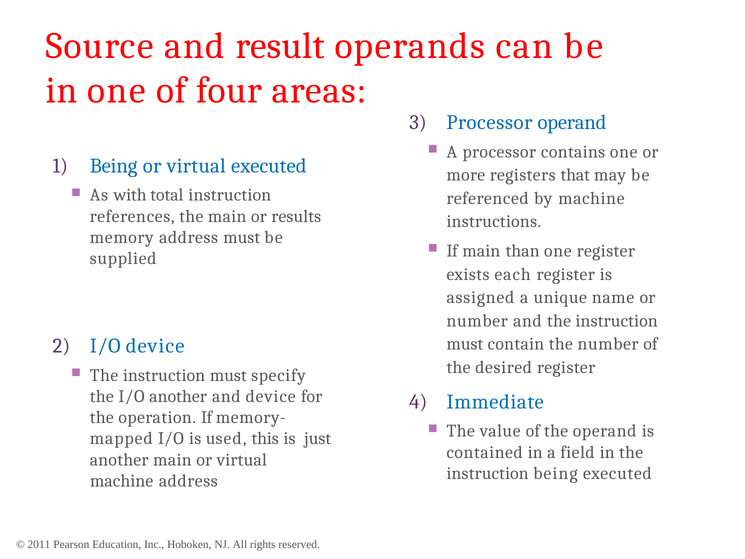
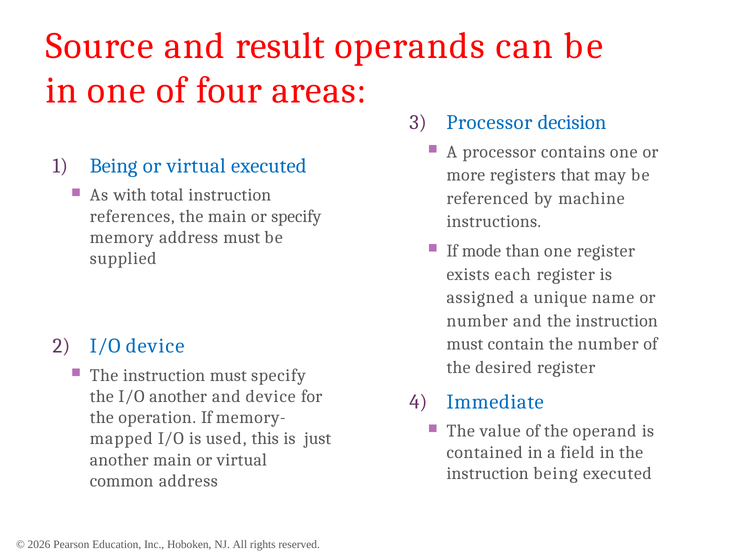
Processor operand: operand -> decision
or results: results -> specify
If main: main -> mode
machine at (122, 481): machine -> common
2011: 2011 -> 2026
